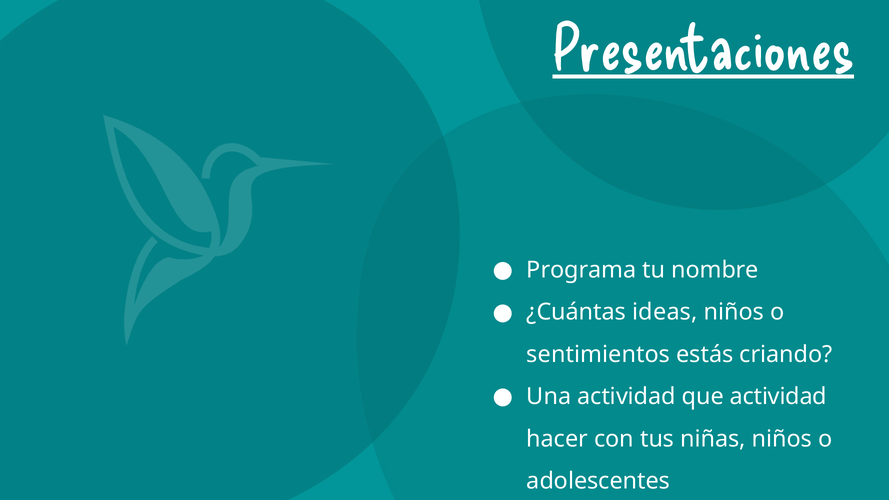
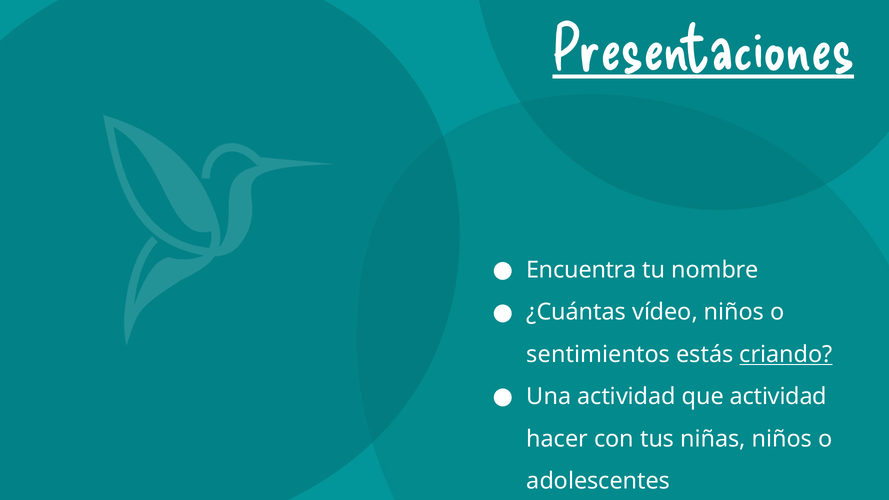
Programa: Programa -> Encuentra
ideas: ideas -> vídeo
criando underline: none -> present
